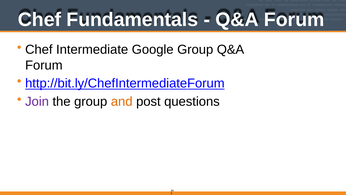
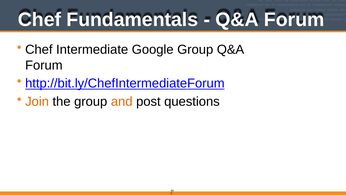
Join colour: purple -> orange
